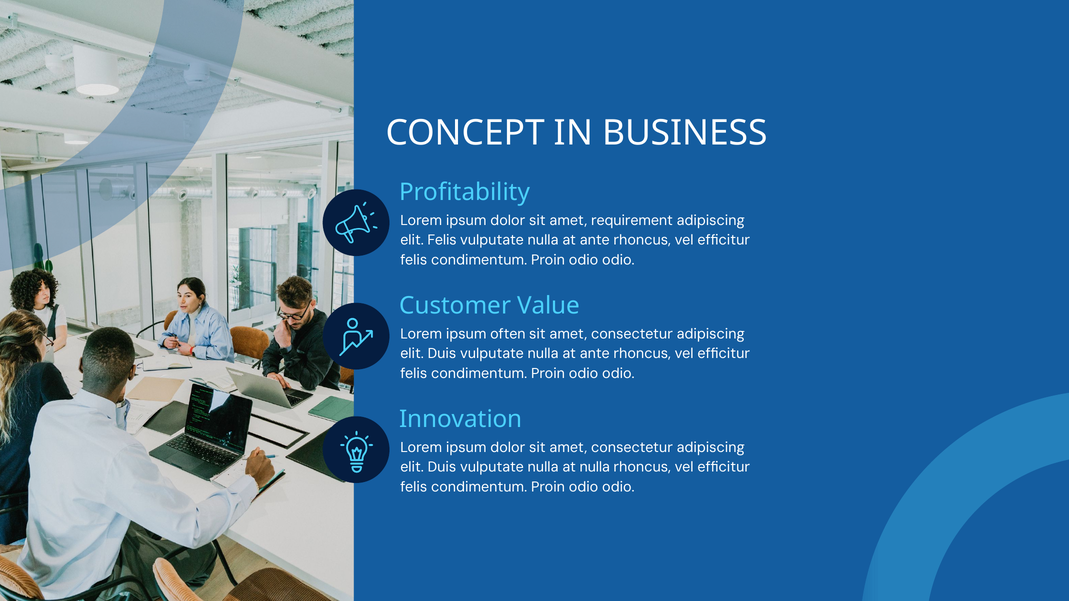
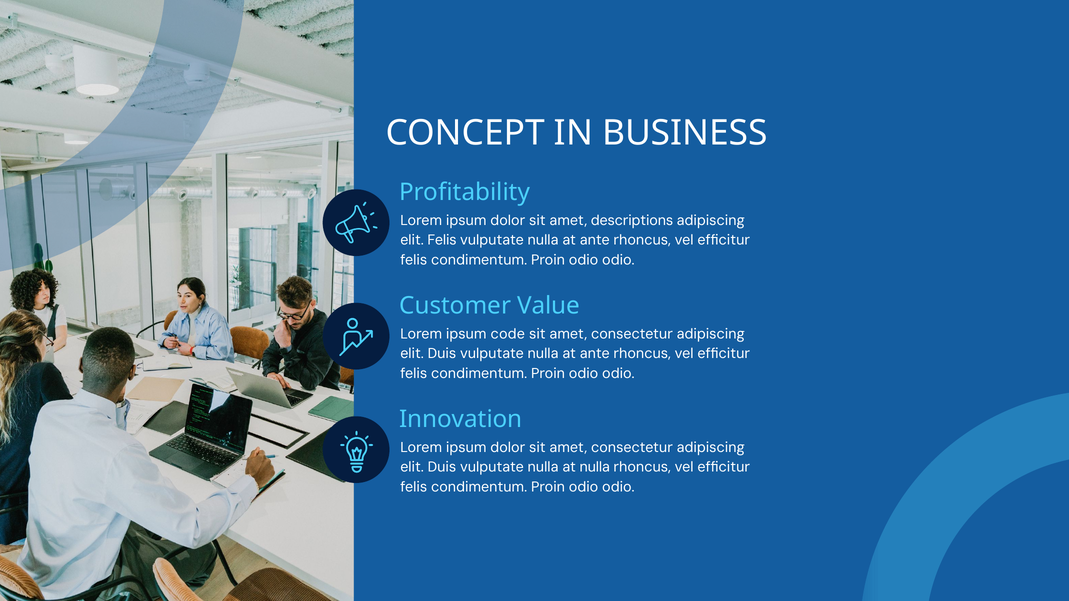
requirement: requirement -> descriptions
often: often -> code
